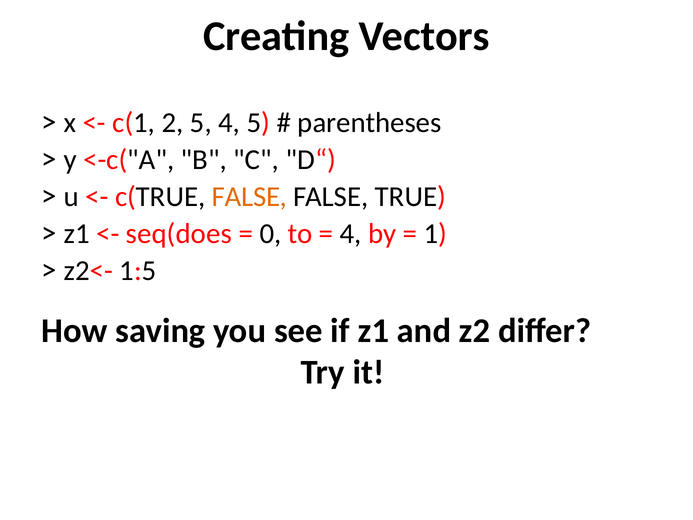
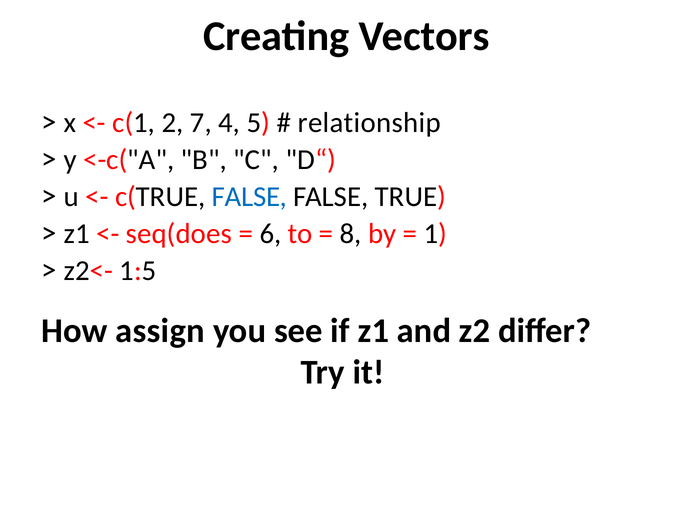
2 5: 5 -> 7
parentheses: parentheses -> relationship
FALSE at (250, 197) colour: orange -> blue
0: 0 -> 6
4 at (351, 234): 4 -> 8
saving: saving -> assign
